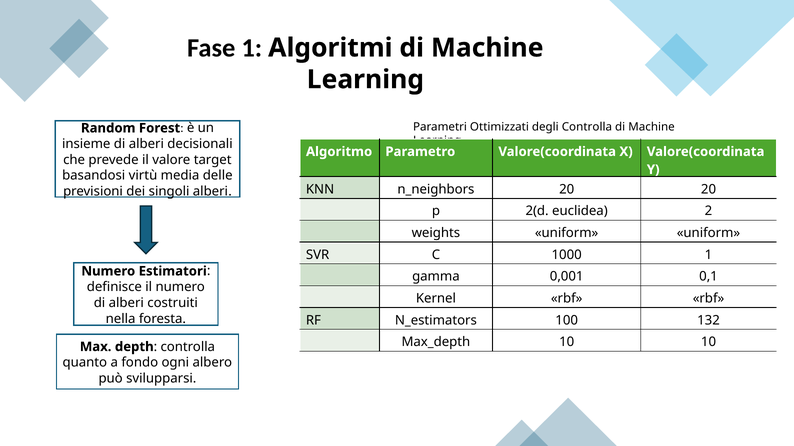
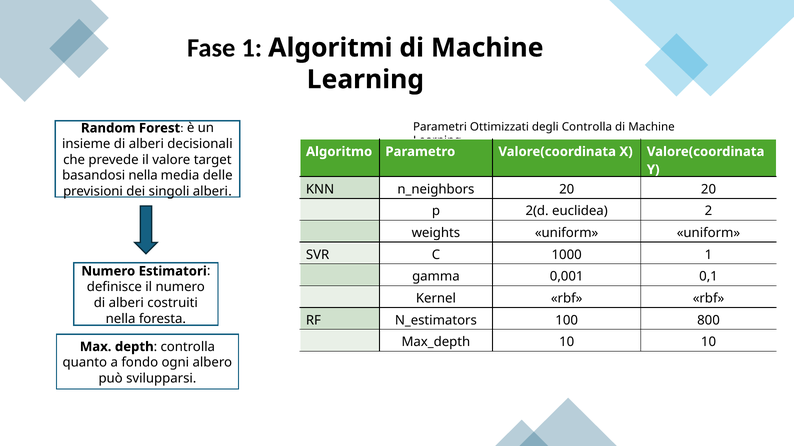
basandosi virtù: virtù -> nella
132: 132 -> 800
